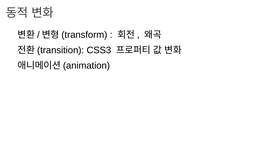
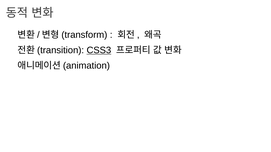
CSS3 underline: none -> present
